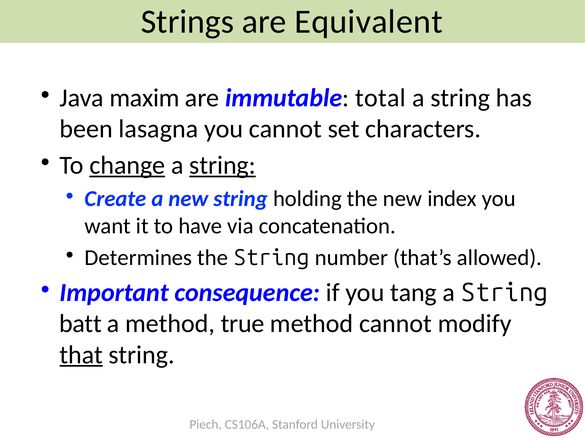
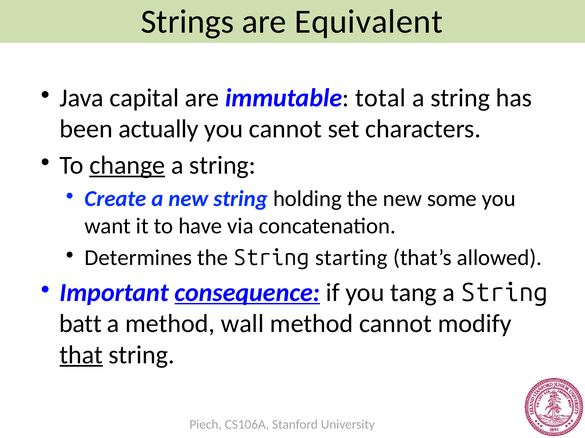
maxim: maxim -> capital
lasagna: lasagna -> actually
string at (223, 166) underline: present -> none
index: index -> some
number: number -> starting
consequence underline: none -> present
true: true -> wall
